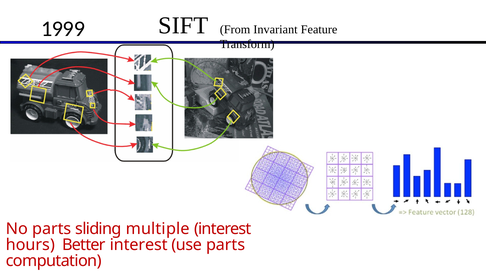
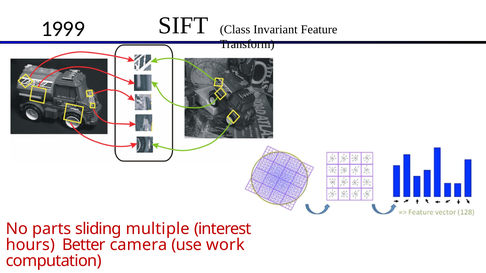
SIFT From: From -> Class
Better interest: interest -> camera
use parts: parts -> work
